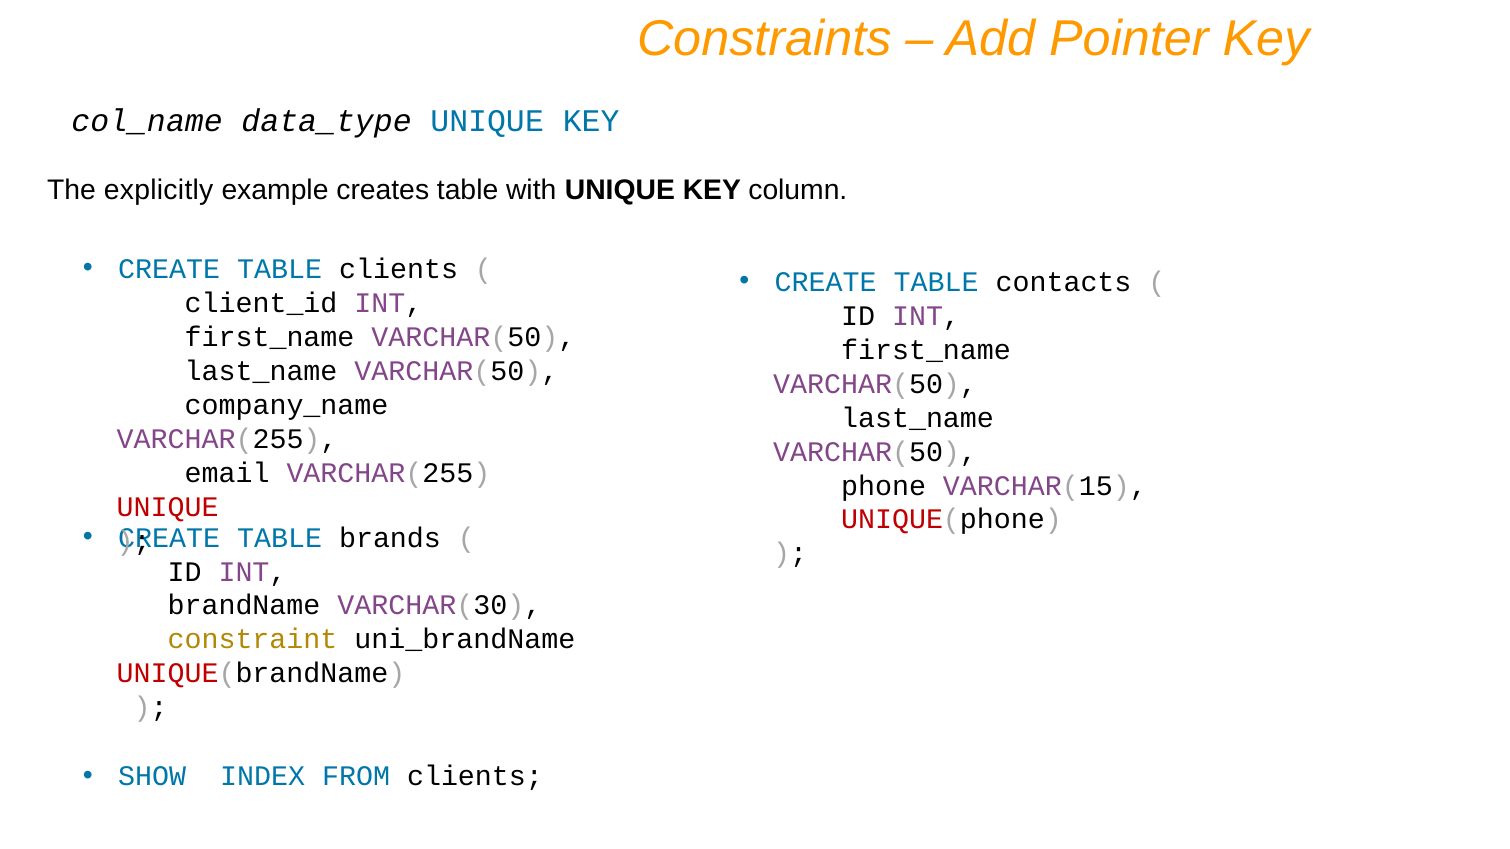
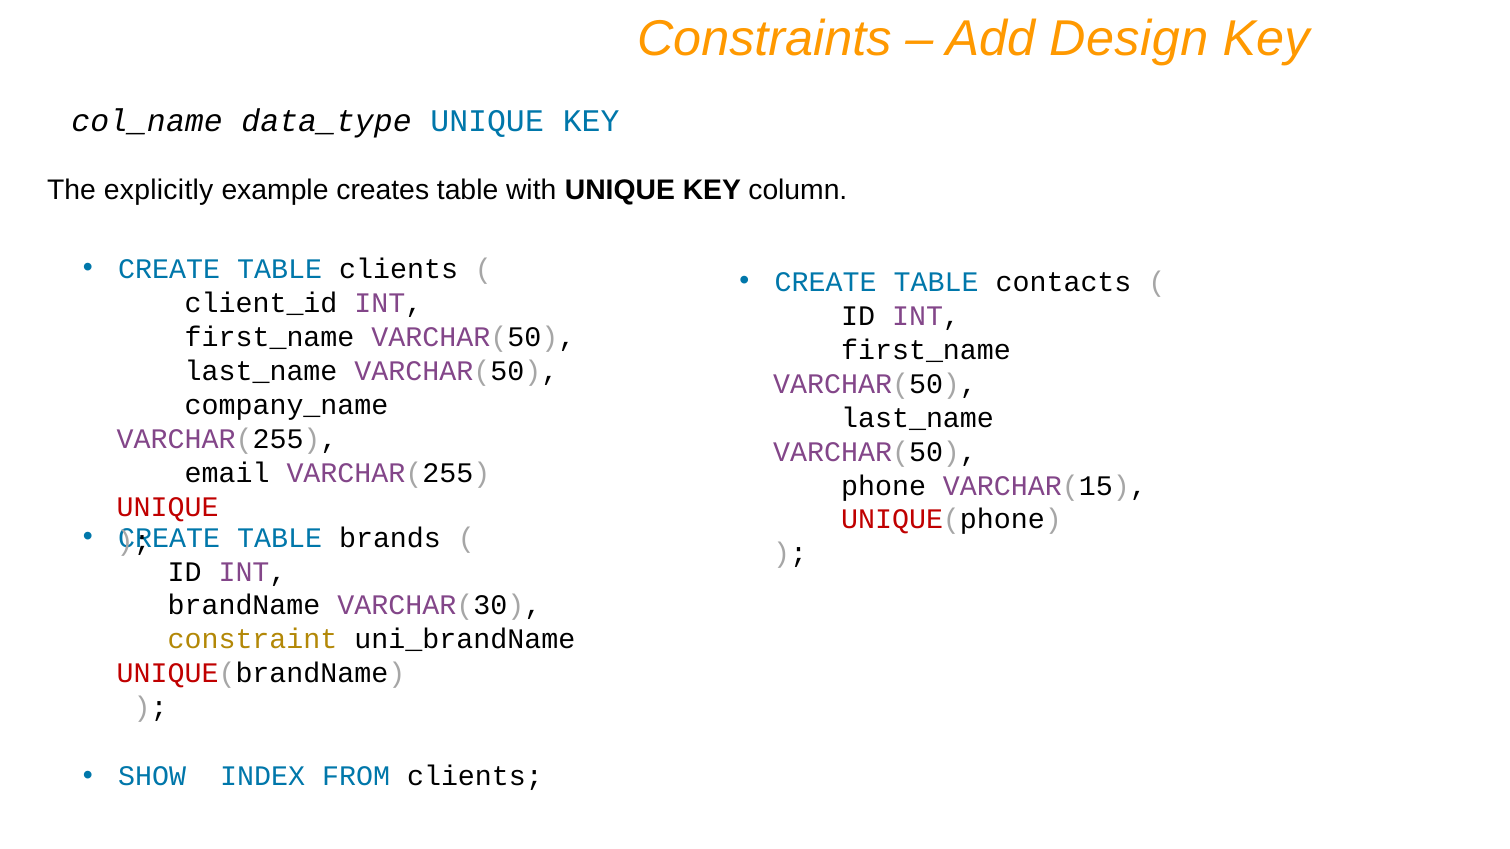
Pointer: Pointer -> Design
